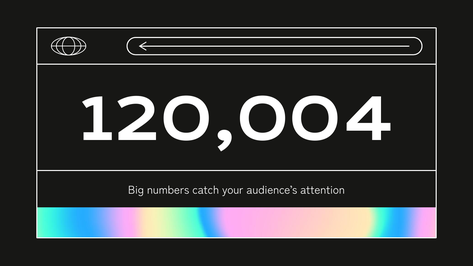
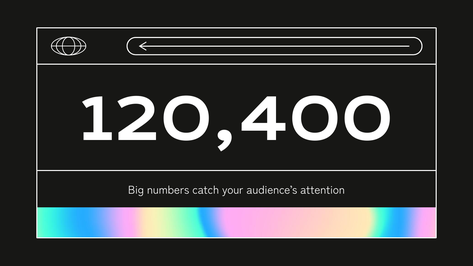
120,004: 120,004 -> 120,400
